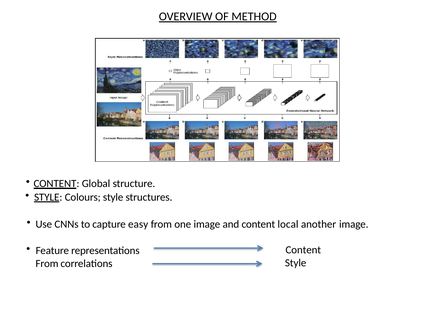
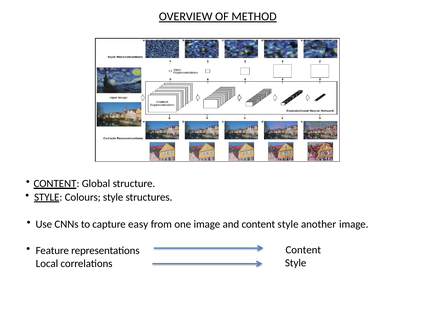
and content local: local -> style
From at (47, 264): From -> Local
